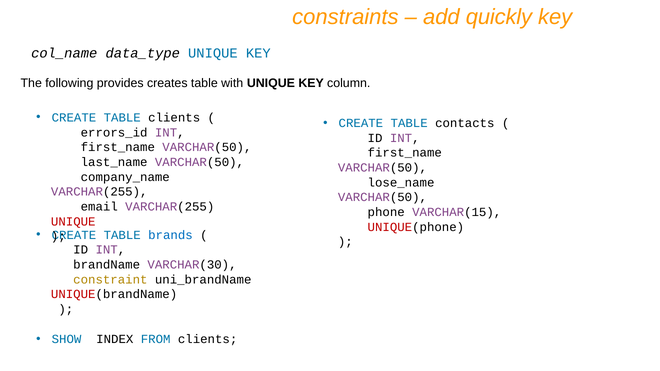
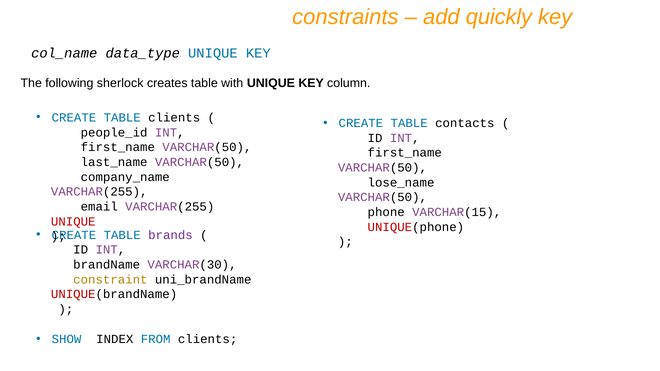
provides: provides -> sherlock
errors_id: errors_id -> people_id
brands colour: blue -> purple
